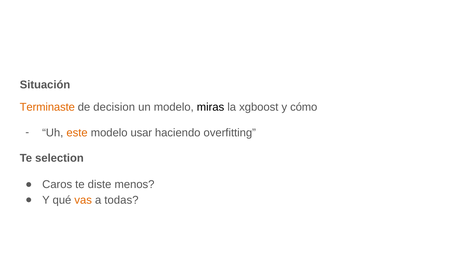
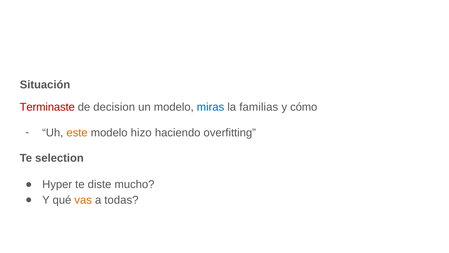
Terminaste colour: orange -> red
miras colour: black -> blue
xgboost: xgboost -> familias
usar: usar -> hizo
Caros: Caros -> Hyper
menos: menos -> mucho
